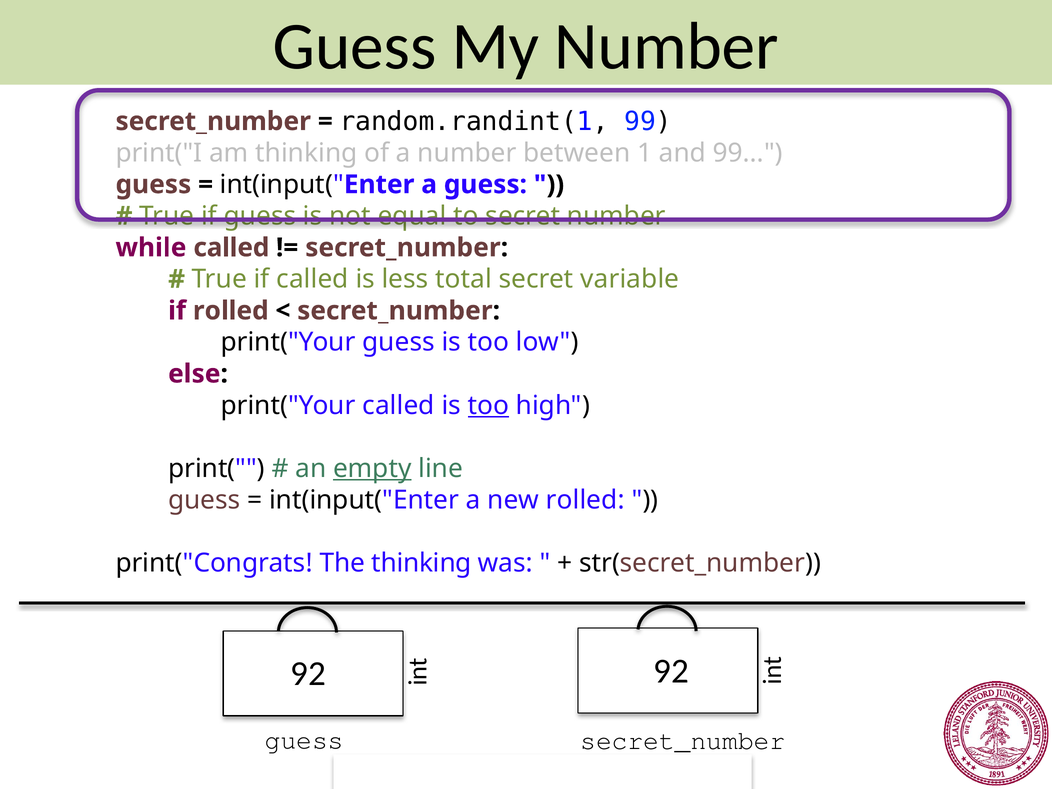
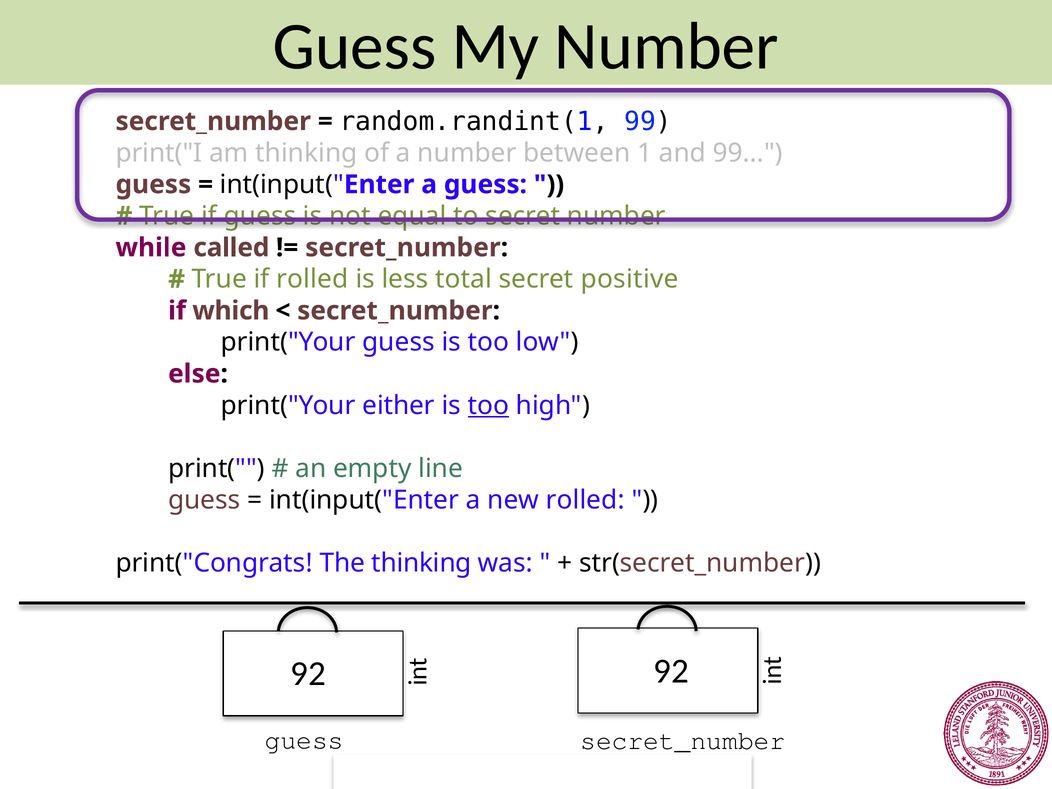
if called: called -> rolled
variable: variable -> positive
if rolled: rolled -> which
print("Your called: called -> either
empty underline: present -> none
